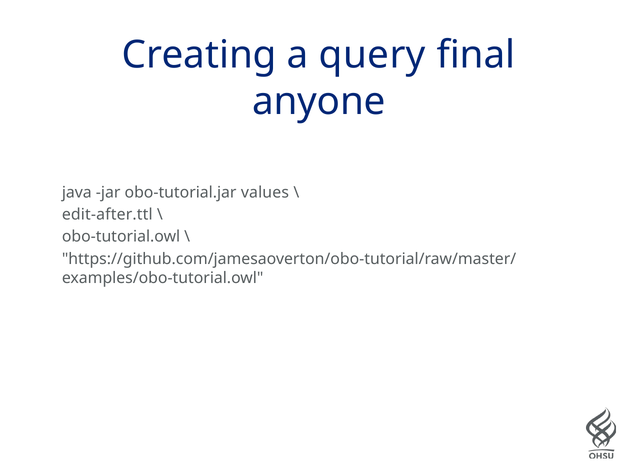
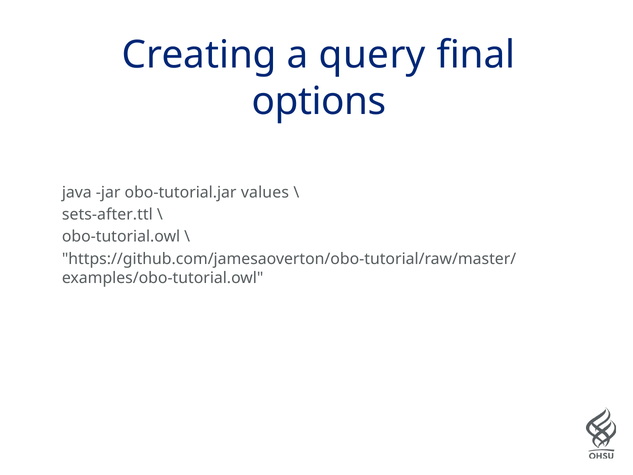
anyone: anyone -> options
edit-after.ttl: edit-after.ttl -> sets-after.ttl
